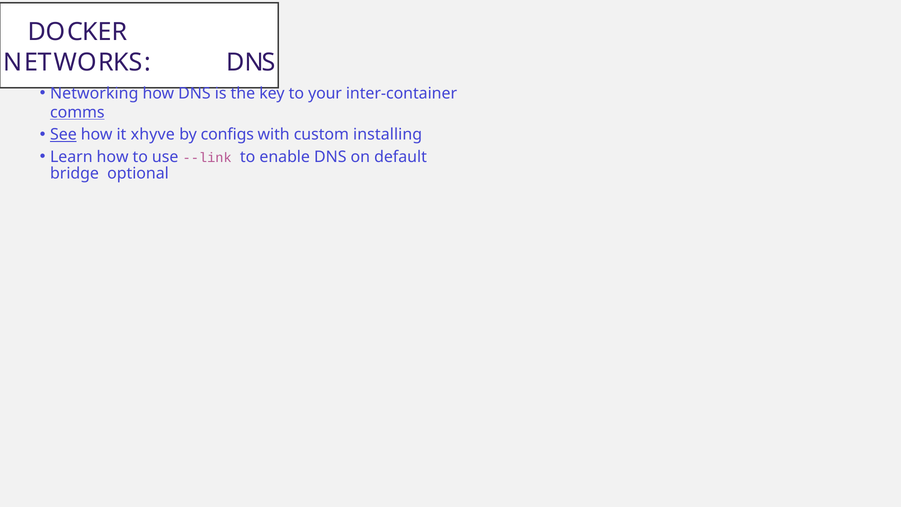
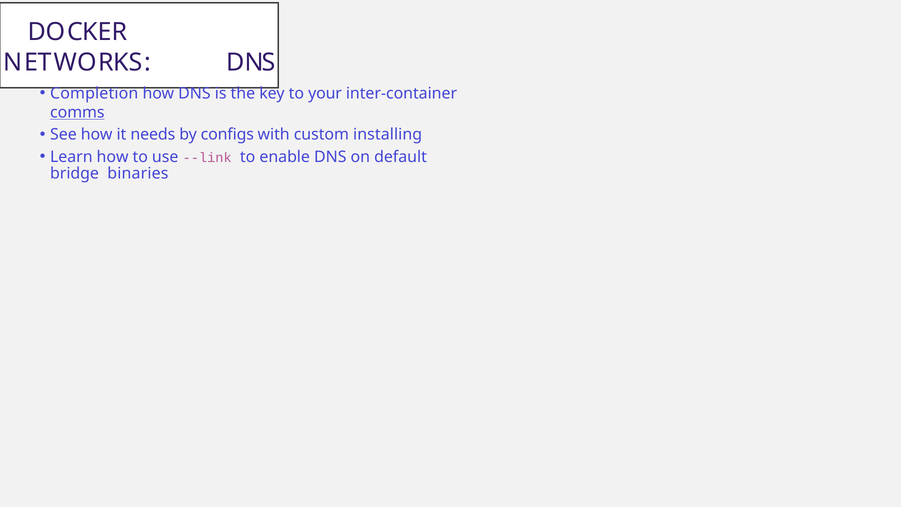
Networking: Networking -> Completion
See underline: present -> none
xhyve: xhyve -> needs
optional: optional -> binaries
